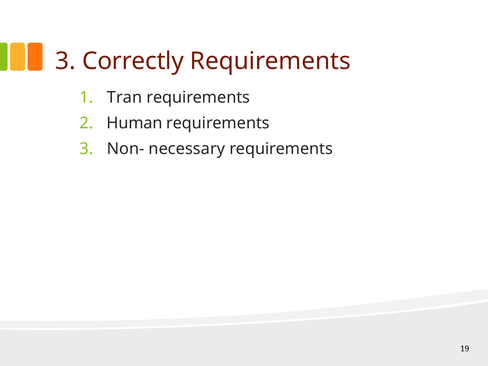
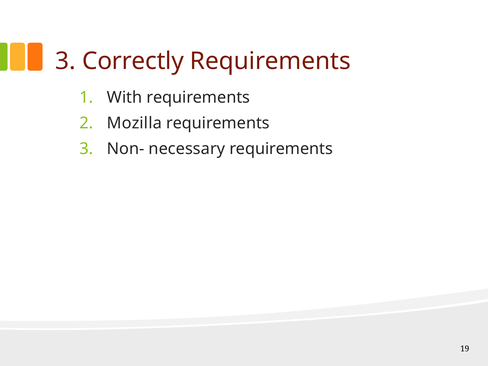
Tran: Tran -> With
Human: Human -> Mozilla
